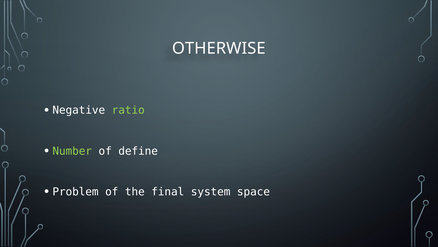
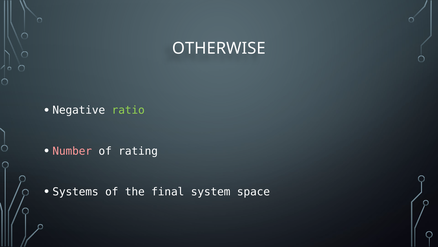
Number colour: light green -> pink
define: define -> rating
Problem: Problem -> Systems
